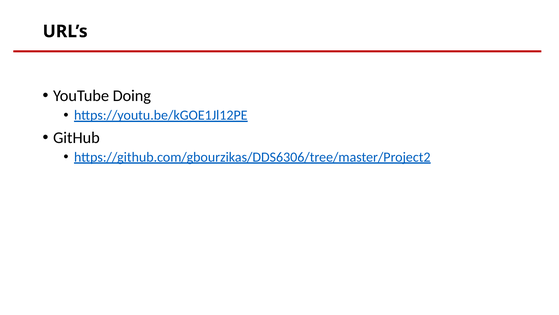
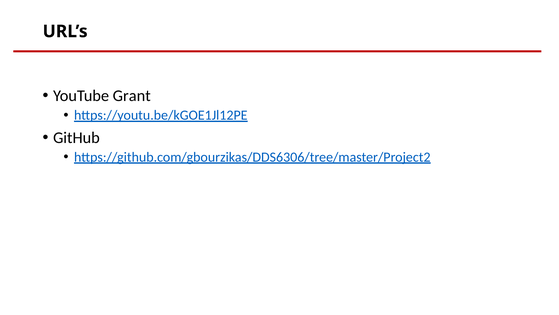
Doing: Doing -> Grant
